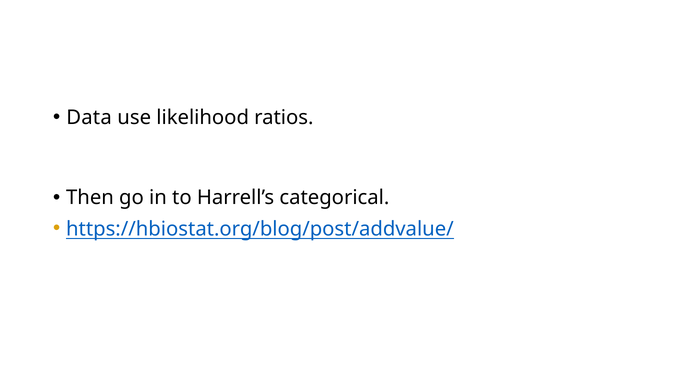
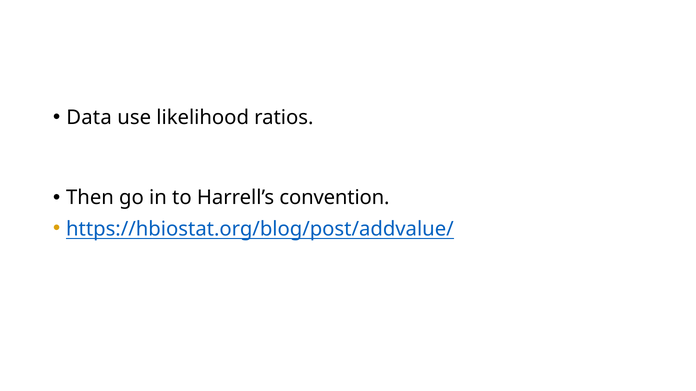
categorical: categorical -> convention
